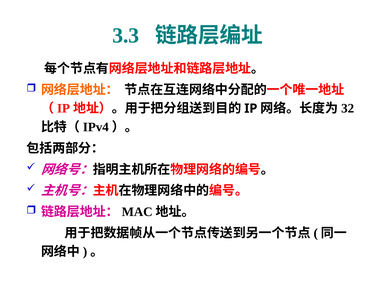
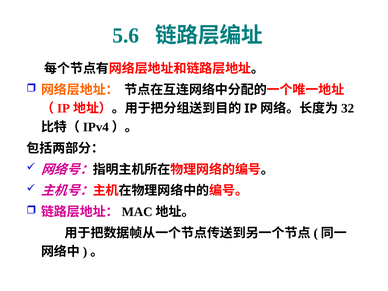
3.3: 3.3 -> 5.6
